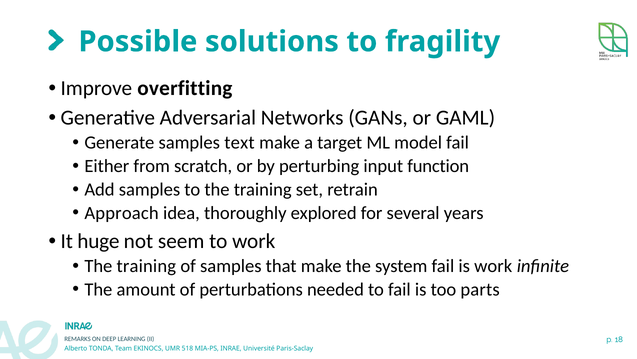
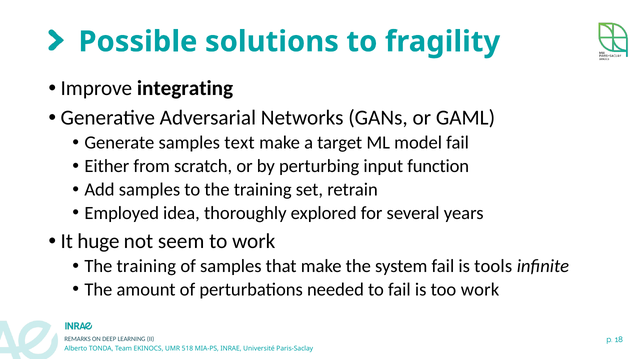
overfitting: overfitting -> integrating
Approach: Approach -> Employed
is work: work -> tools
too parts: parts -> work
